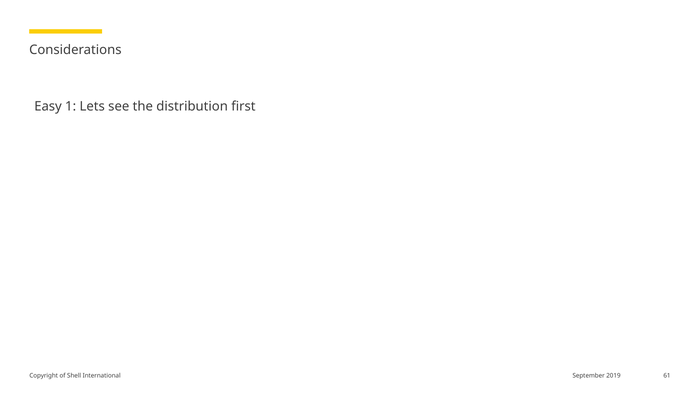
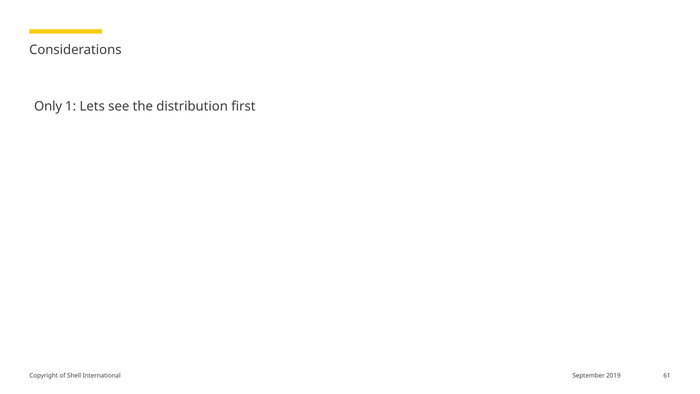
Easy: Easy -> Only
